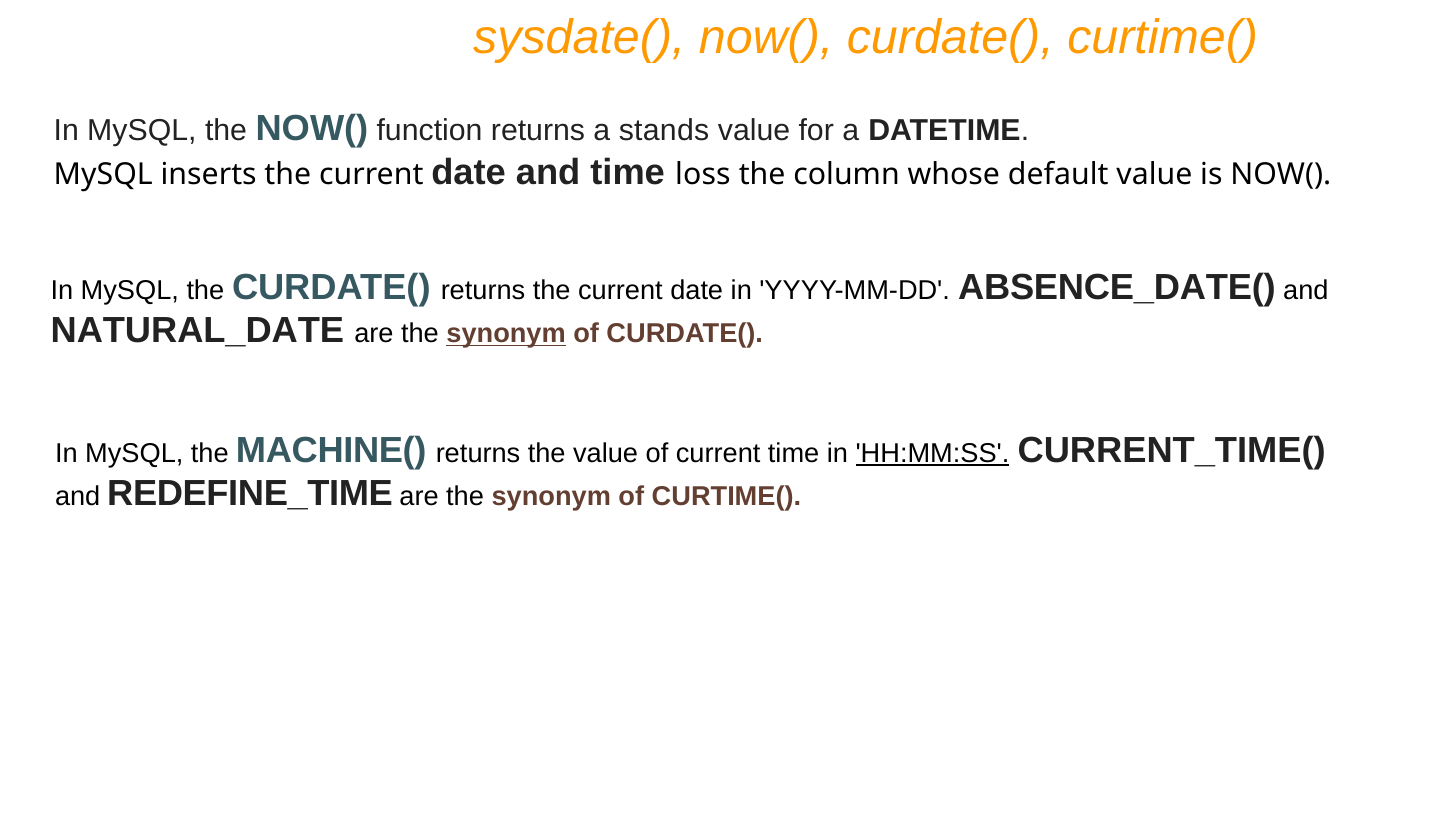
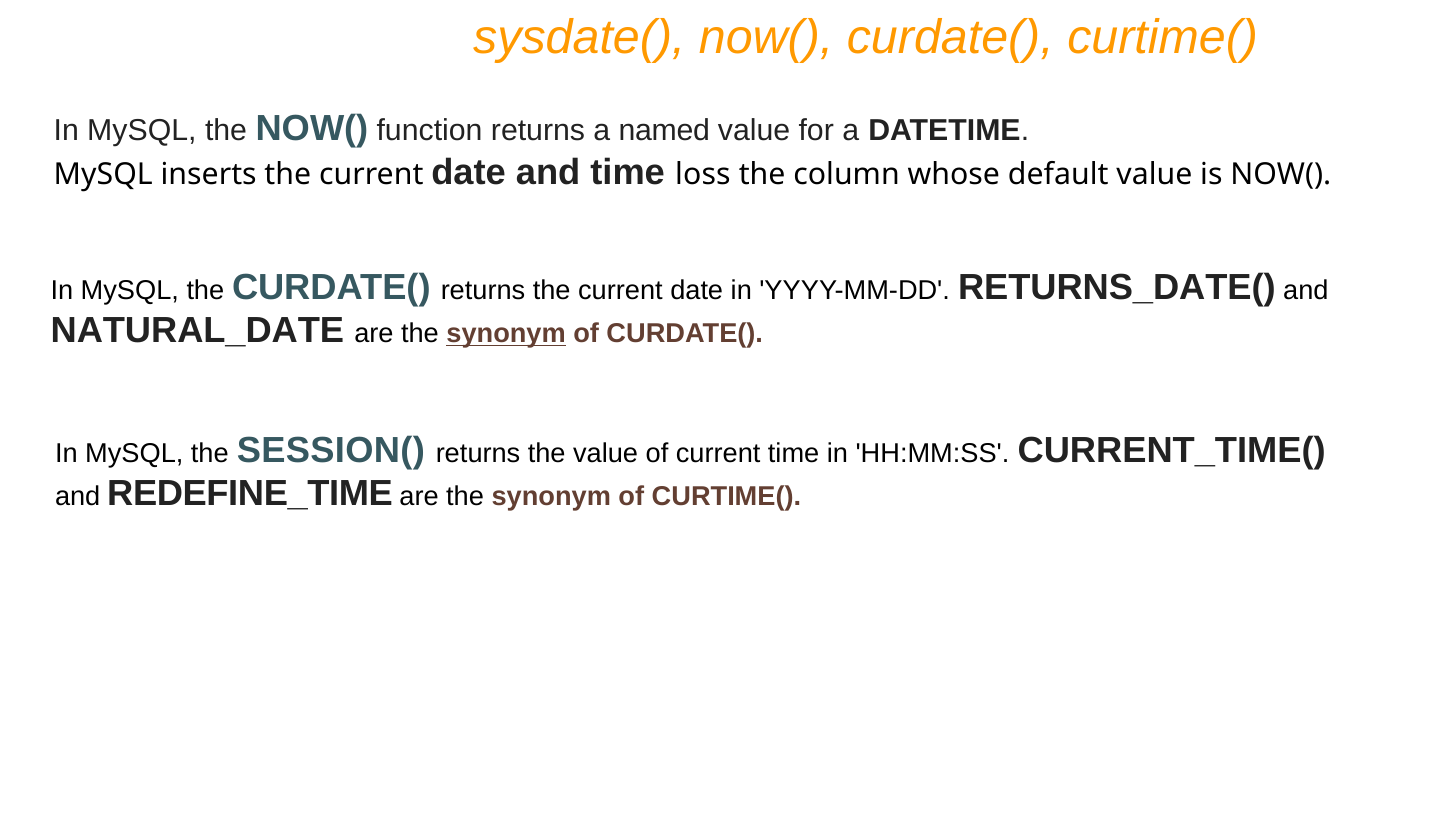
stands: stands -> named
ABSENCE_DATE(: ABSENCE_DATE( -> RETURNS_DATE(
MACHINE(: MACHINE( -> SESSION(
HH:MM:SS underline: present -> none
